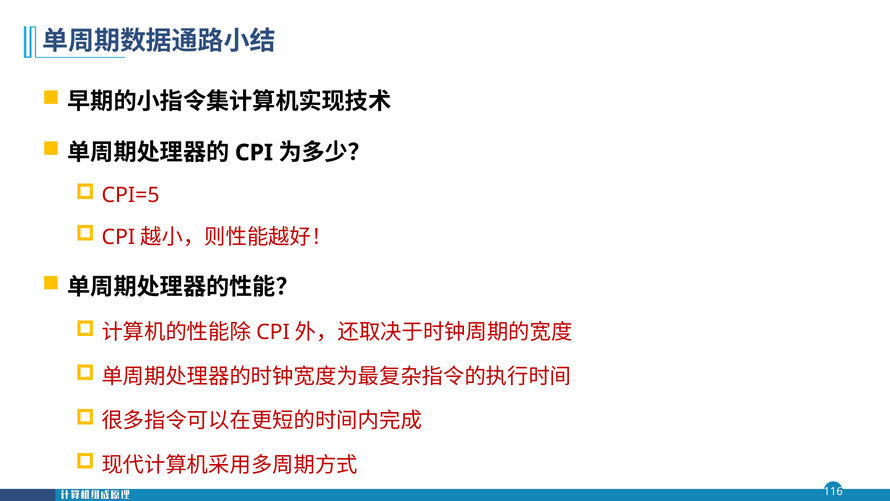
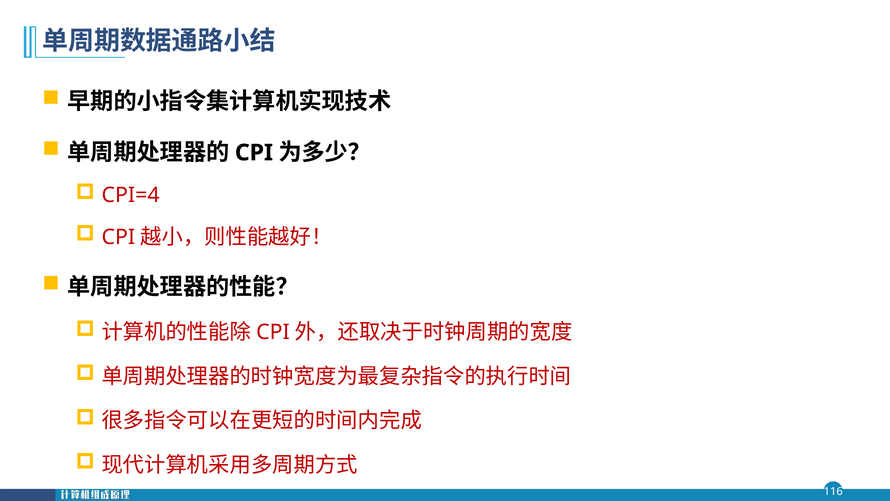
CPI=5: CPI=5 -> CPI=4
